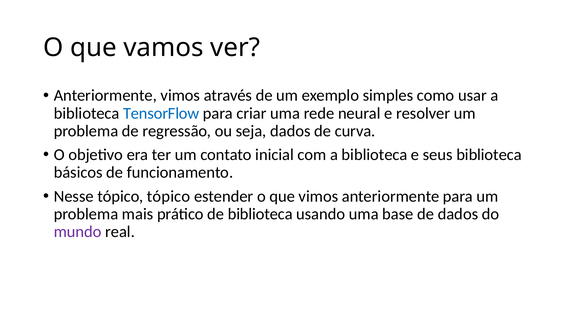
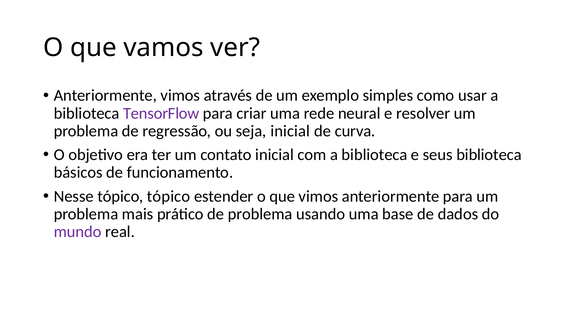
TensorFlow colour: blue -> purple
seja dados: dados -> inicial
de biblioteca: biblioteca -> problema
